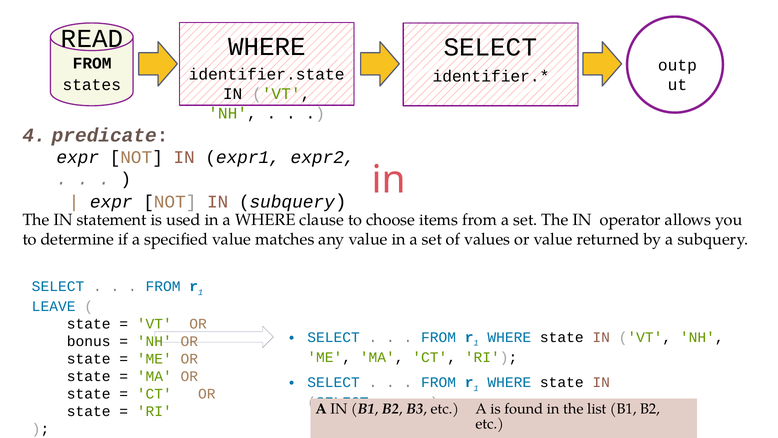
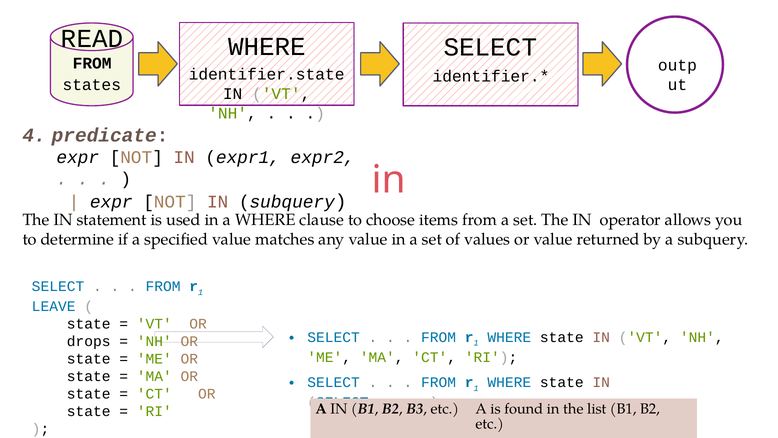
bonus: bonus -> drops
